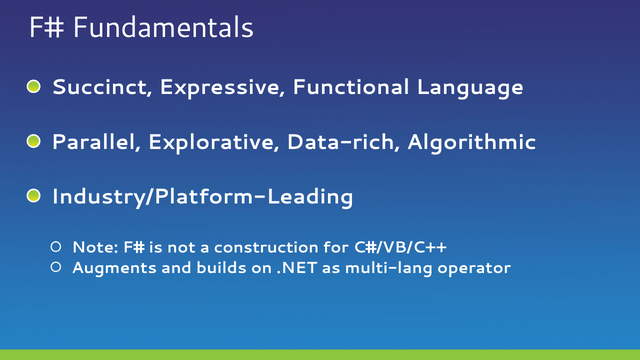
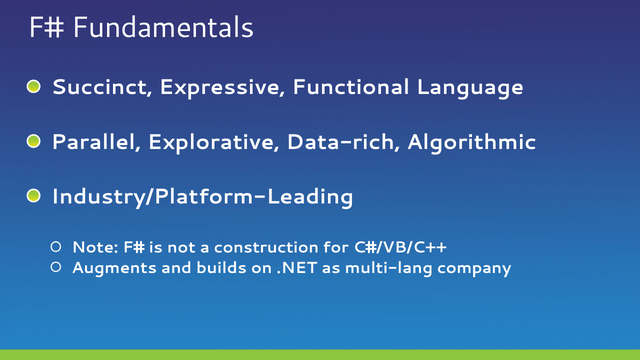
operator: operator -> company
